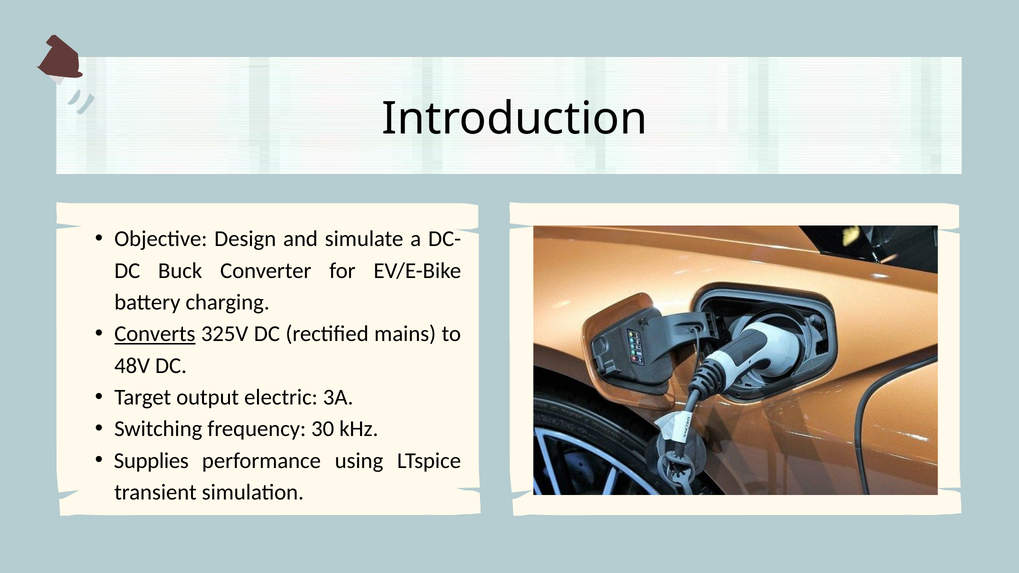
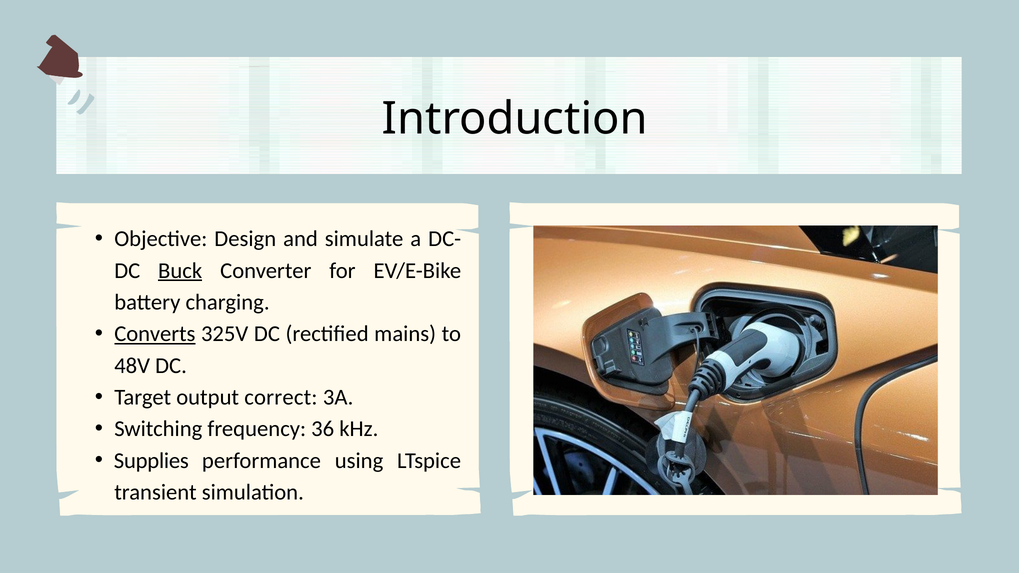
Buck underline: none -> present
electric: electric -> correct
30: 30 -> 36
